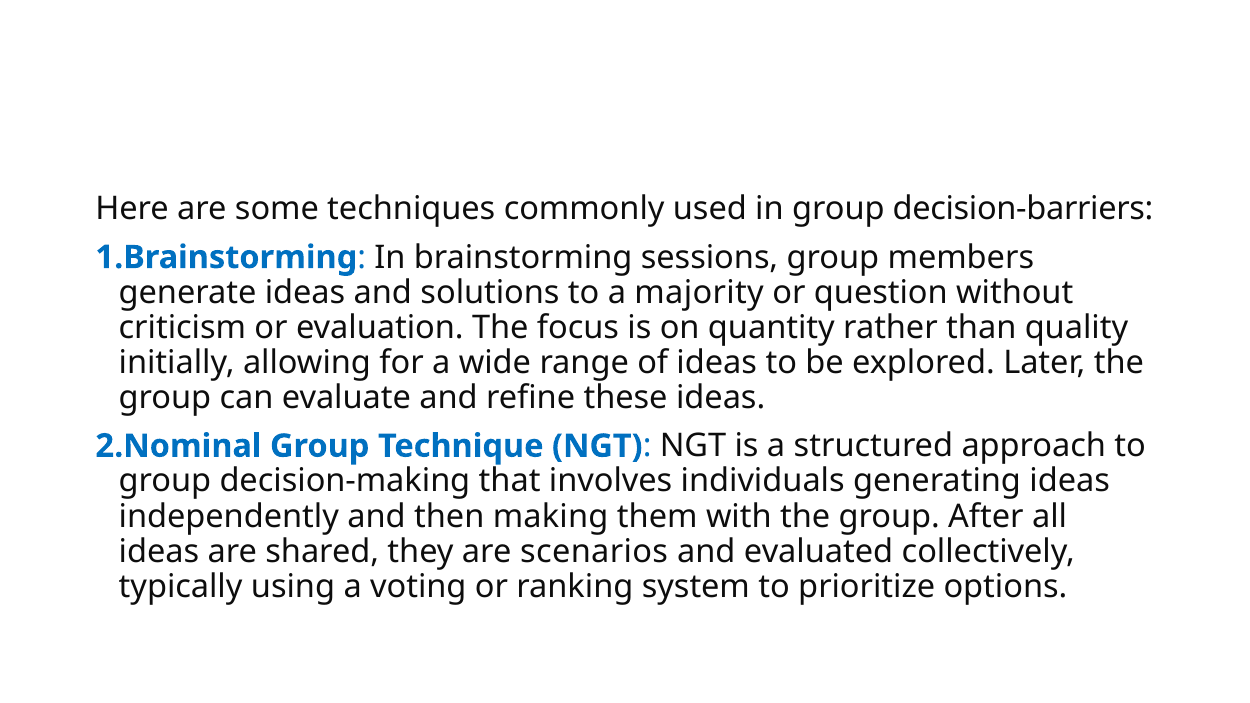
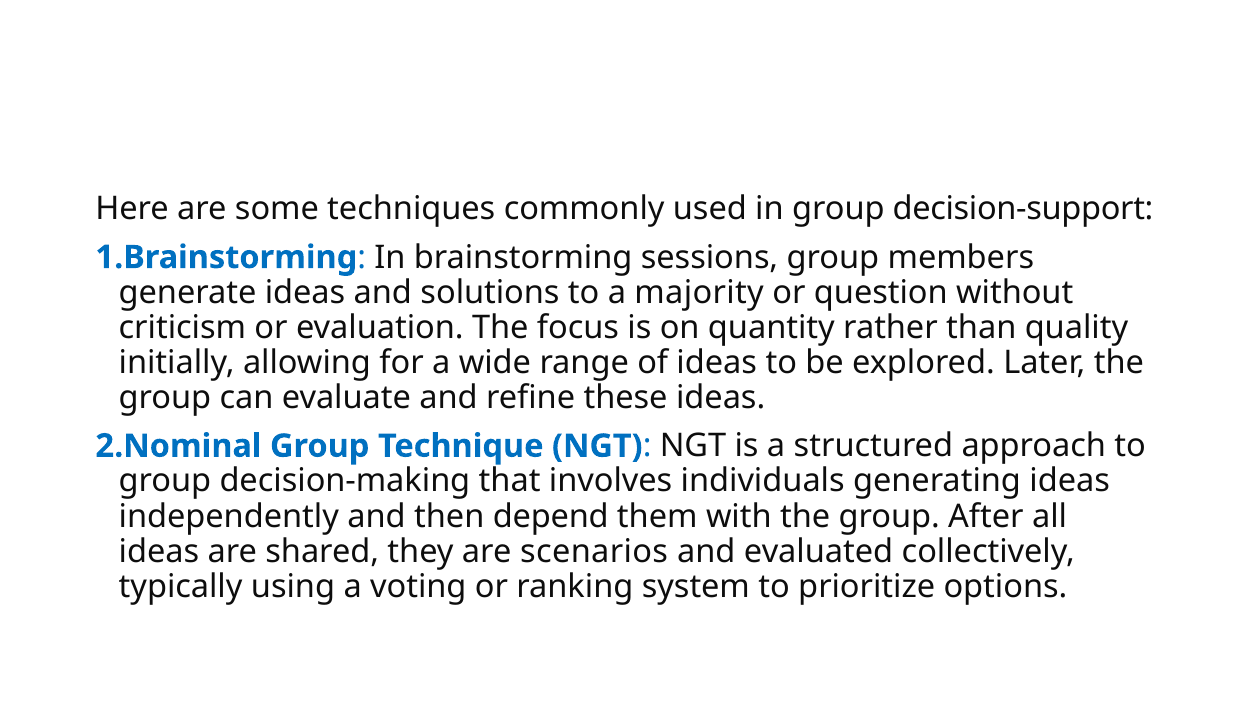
decision-barriers: decision-barriers -> decision-support
making: making -> depend
